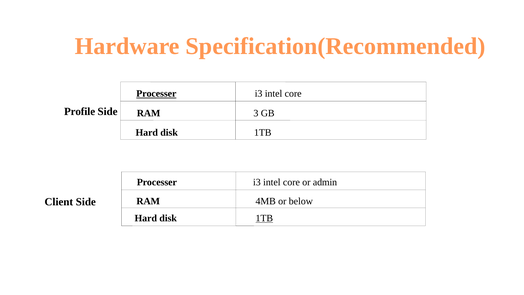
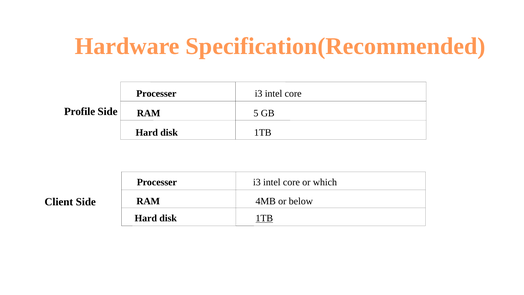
Processer at (156, 94) underline: present -> none
3: 3 -> 5
admin: admin -> which
